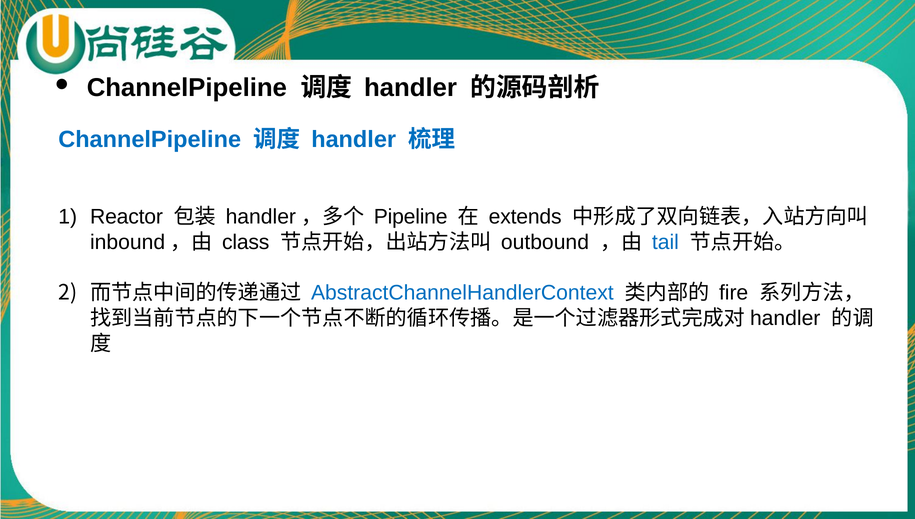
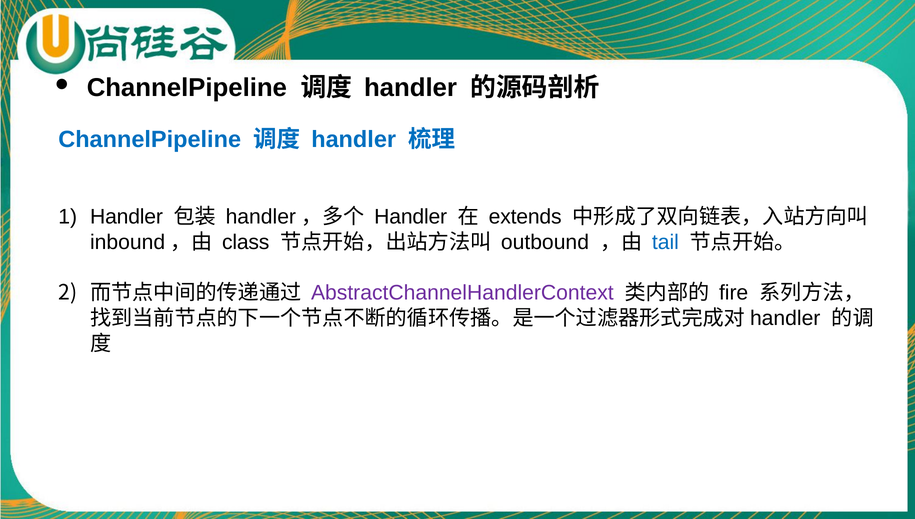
Reactor at (126, 217): Reactor -> Handler
Pipeline at (411, 217): Pipeline -> Handler
AbstractChannelHandlerContext colour: blue -> purple
